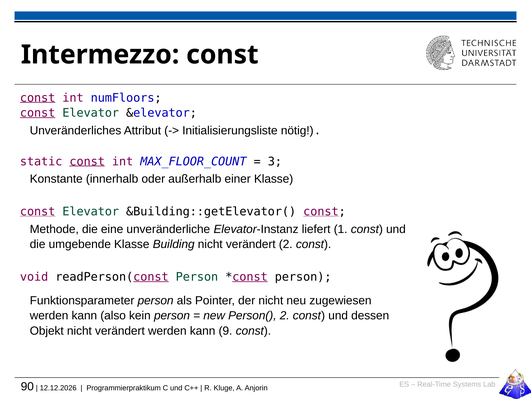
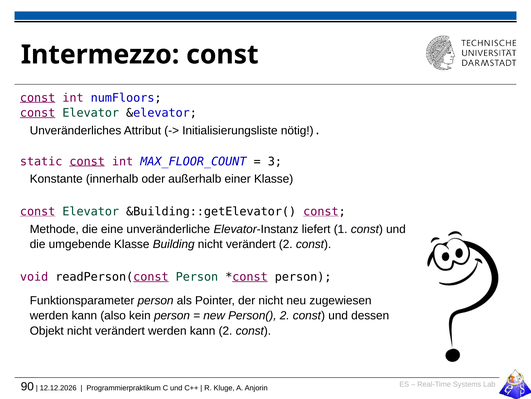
kann 9: 9 -> 2
